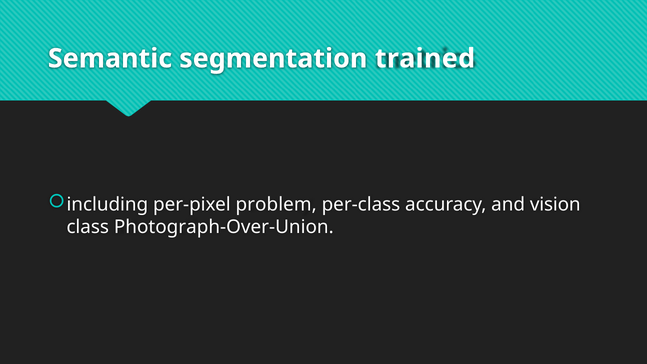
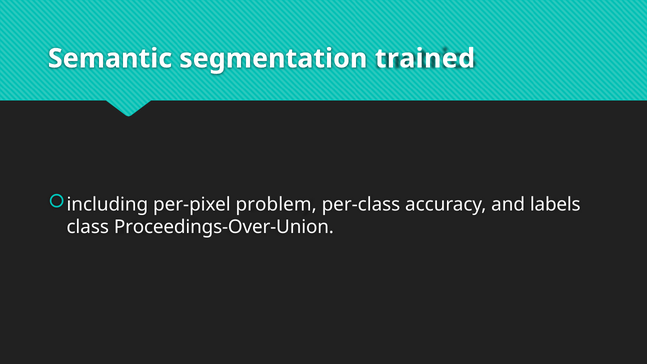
vision: vision -> labels
Photograph-Over-Union: Photograph-Over-Union -> Proceedings-Over-Union
